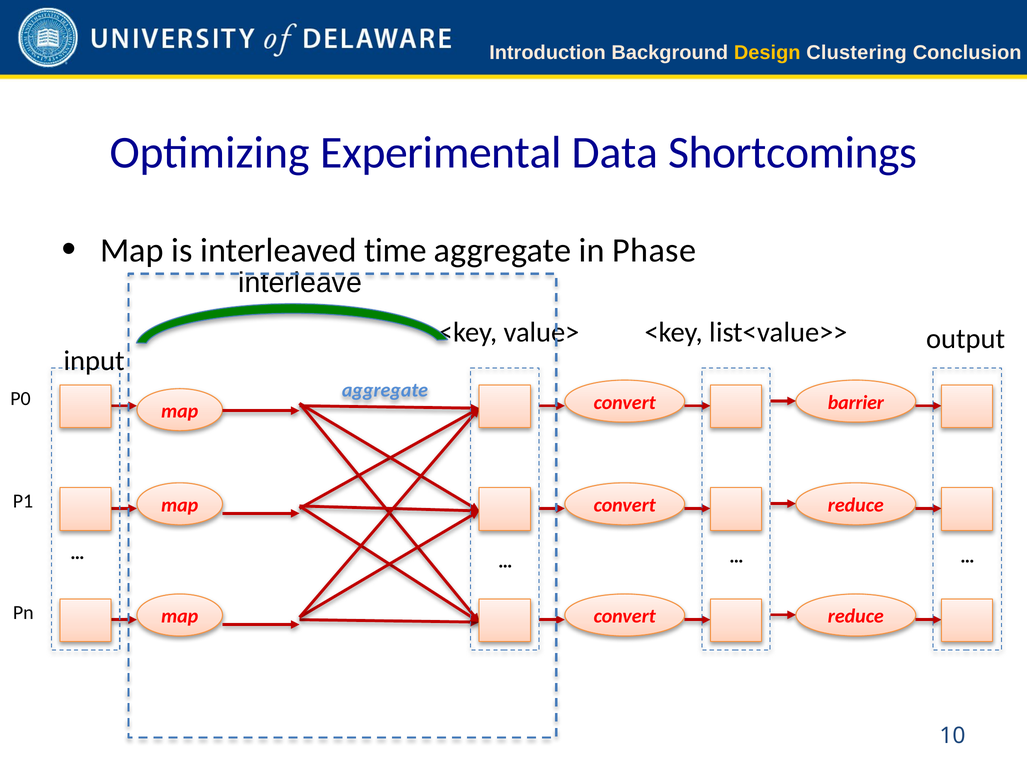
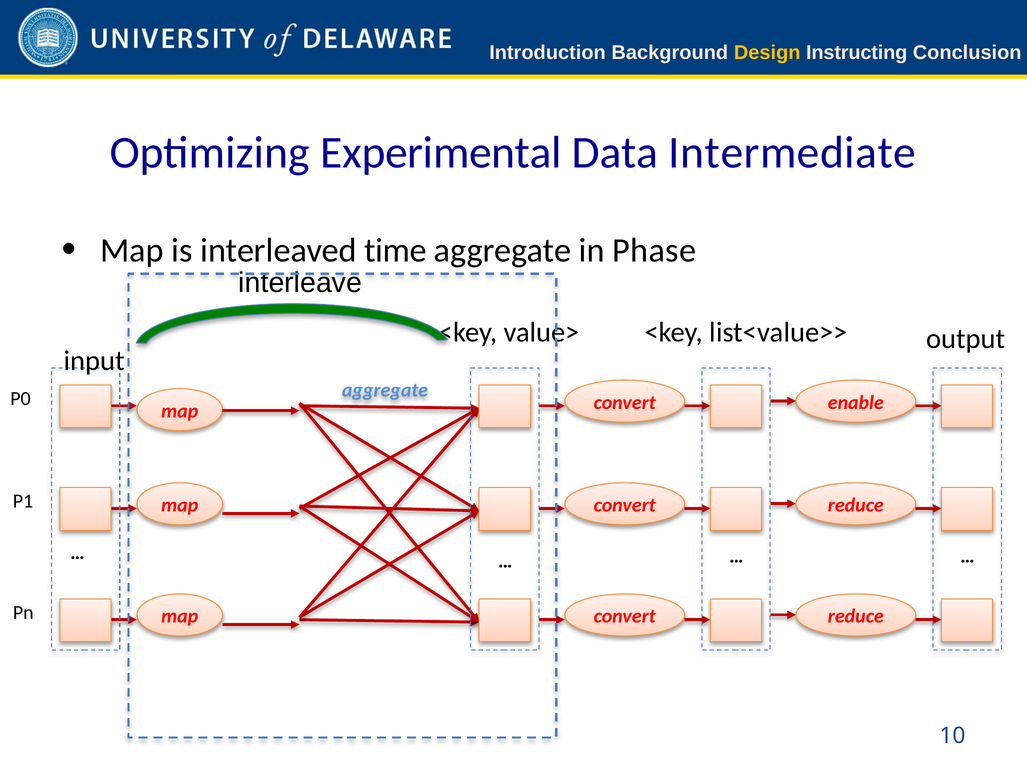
Clustering: Clustering -> Instructing
Shortcomings: Shortcomings -> Intermediate
barrier: barrier -> enable
